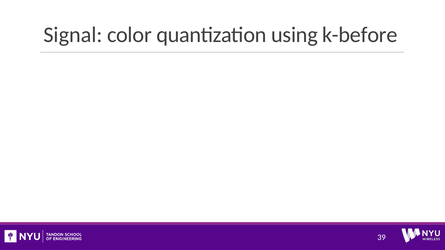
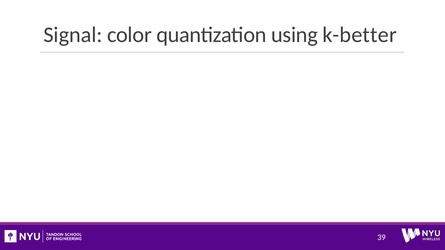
k-before: k-before -> k-better
